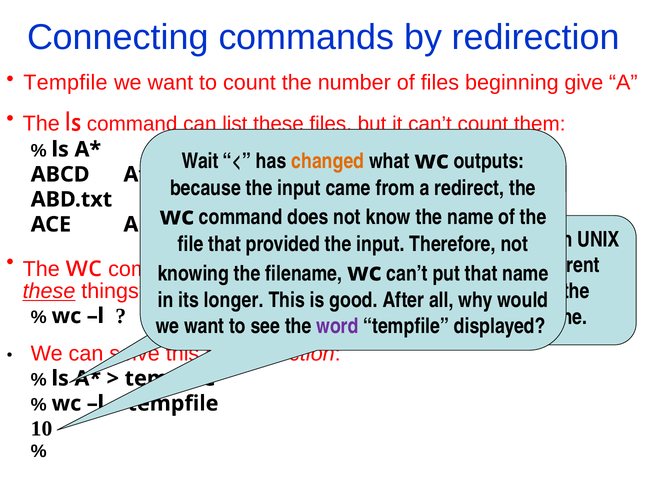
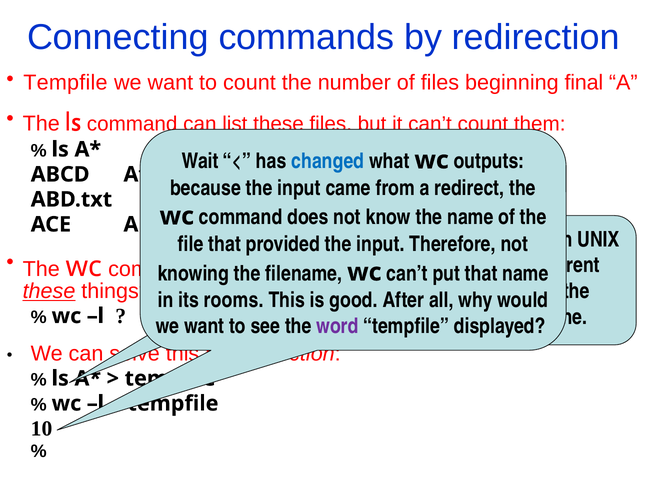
give: give -> final
changed colour: orange -> blue
longer: longer -> rooms
